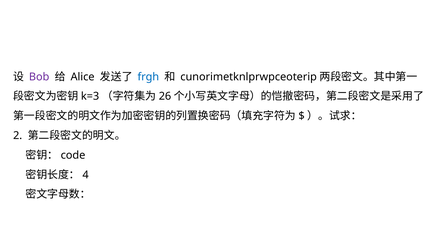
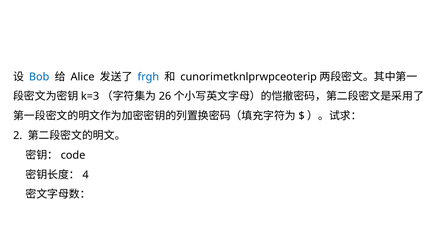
Bob colour: purple -> blue
